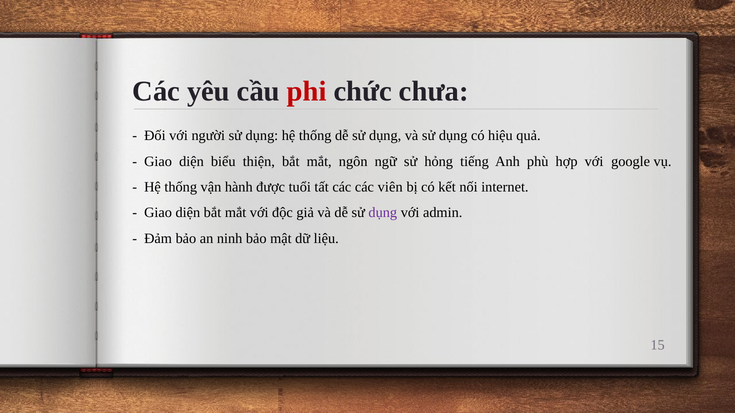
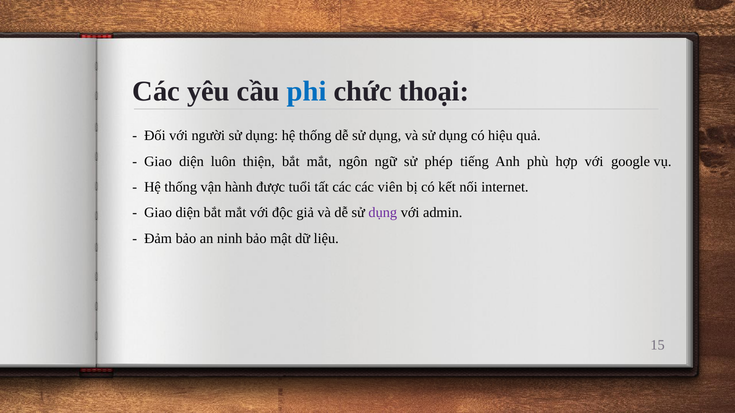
phi colour: red -> blue
chưa: chưa -> thoại
biểu: biểu -> luôn
hỏng: hỏng -> phép
